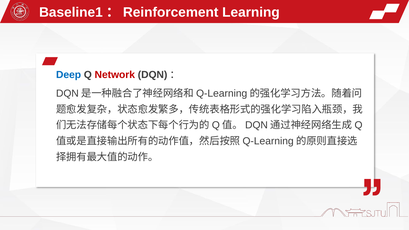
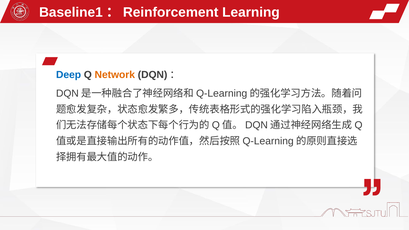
Network colour: red -> orange
